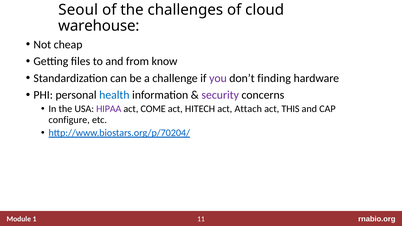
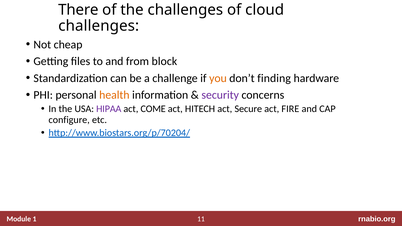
Seoul: Seoul -> There
warehouse at (99, 26): warehouse -> challenges
know: know -> block
you colour: purple -> orange
health colour: blue -> orange
Attach: Attach -> Secure
THIS: THIS -> FIRE
